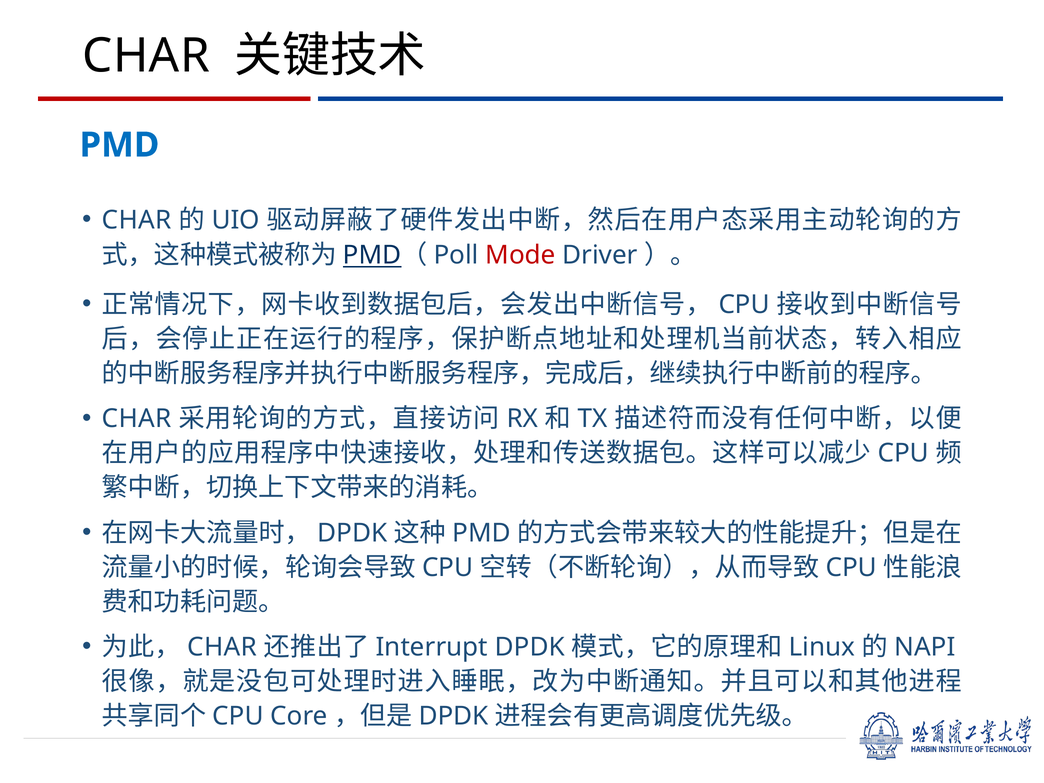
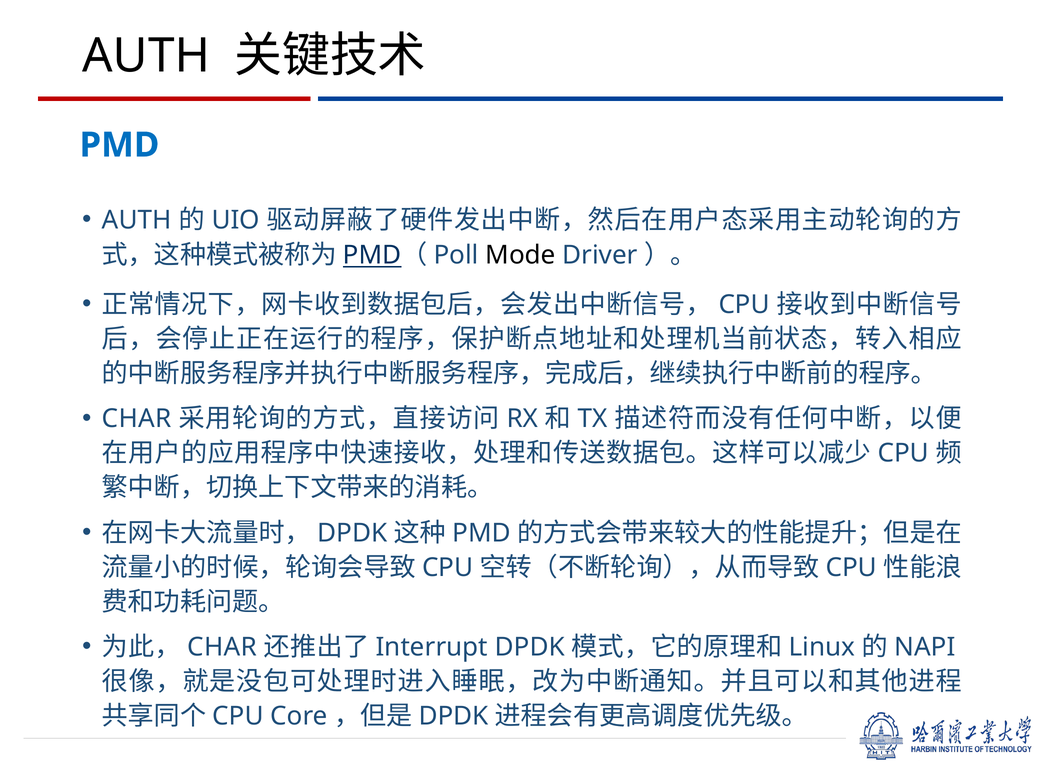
CHAR at (146, 56): CHAR -> AUTH
CHAR at (137, 220): CHAR -> AUTH
Mode colour: red -> black
